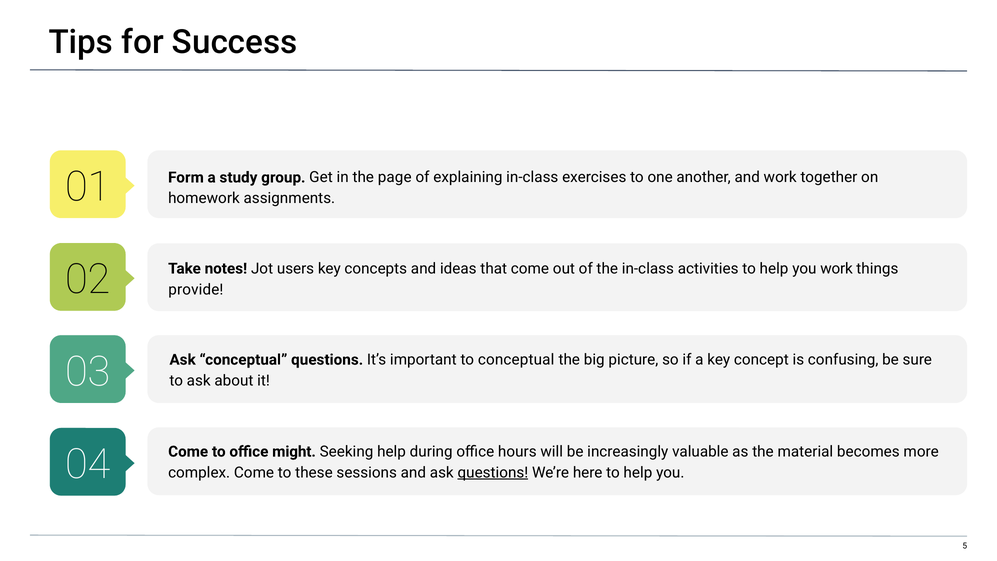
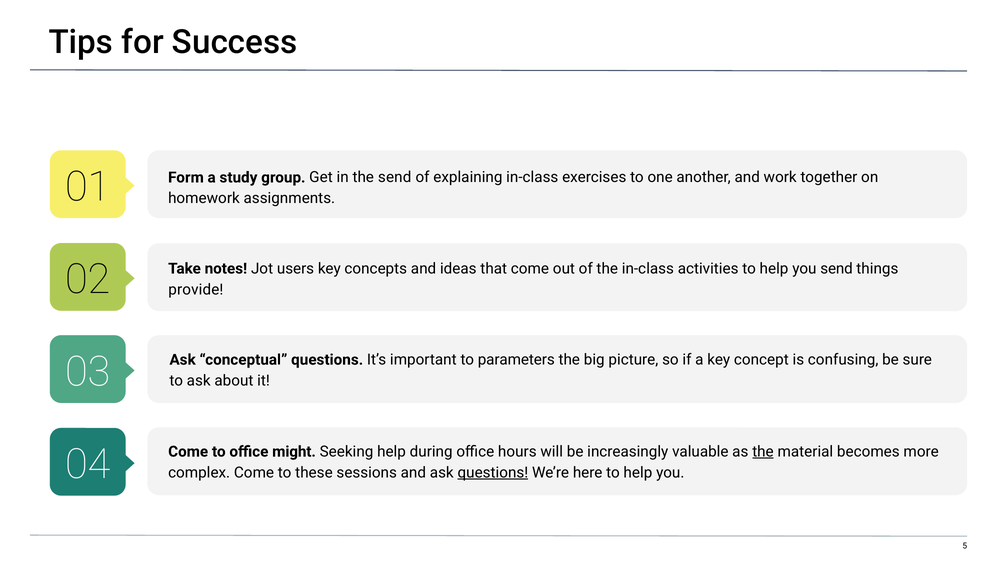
the page: page -> send
you work: work -> send
to conceptual: conceptual -> parameters
the at (763, 451) underline: none -> present
